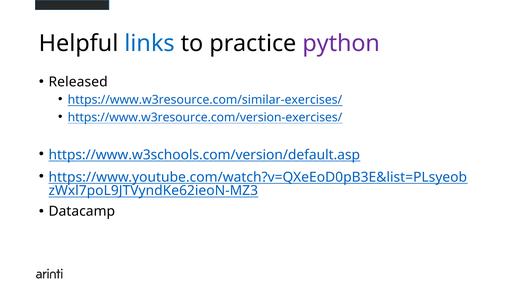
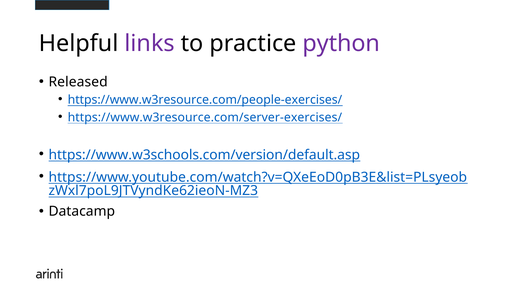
links colour: blue -> purple
https://www.w3resource.com/similar-exercises/: https://www.w3resource.com/similar-exercises/ -> https://www.w3resource.com/people-exercises/
https://www.w3resource.com/version-exercises/: https://www.w3resource.com/version-exercises/ -> https://www.w3resource.com/server-exercises/
